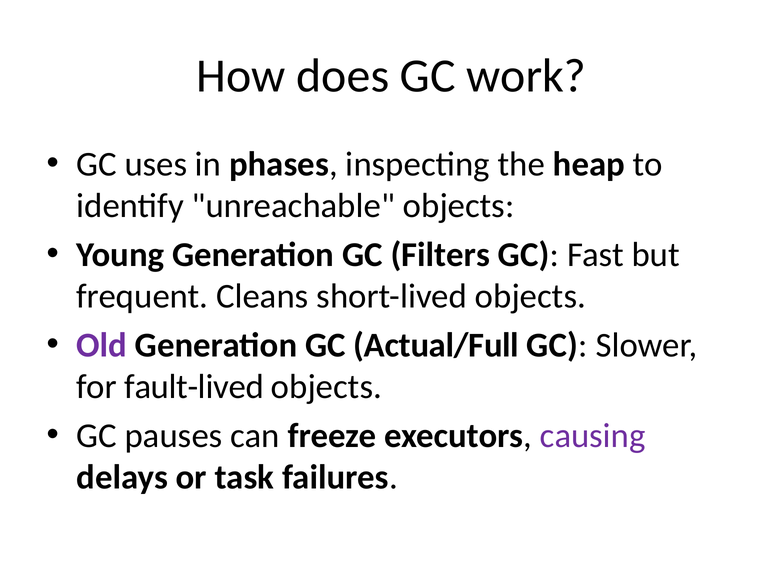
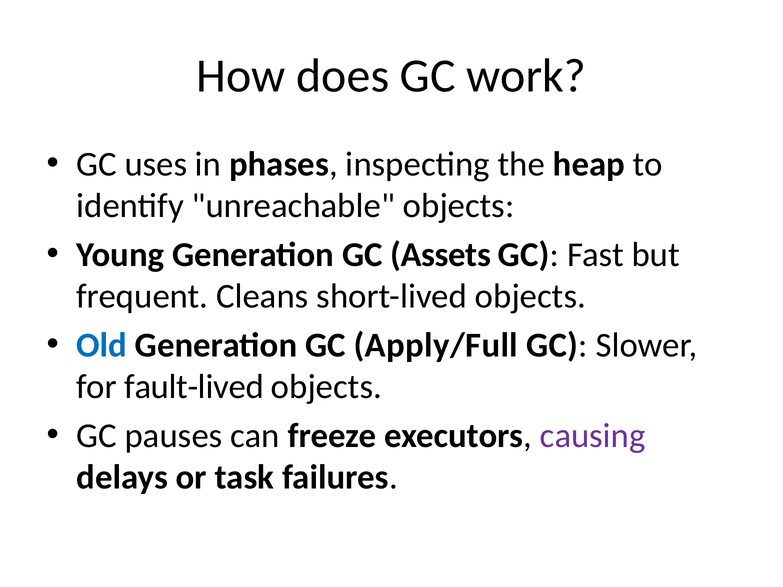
Filters: Filters -> Assets
Old colour: purple -> blue
Actual/Full: Actual/Full -> Apply/Full
